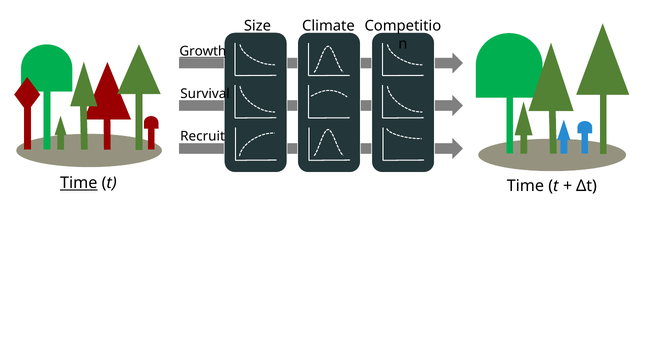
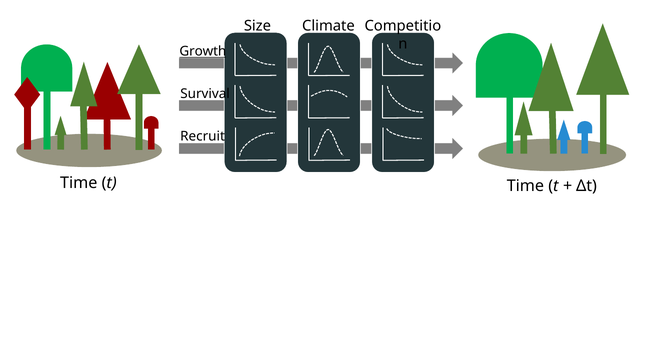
Time at (79, 183) underline: present -> none
